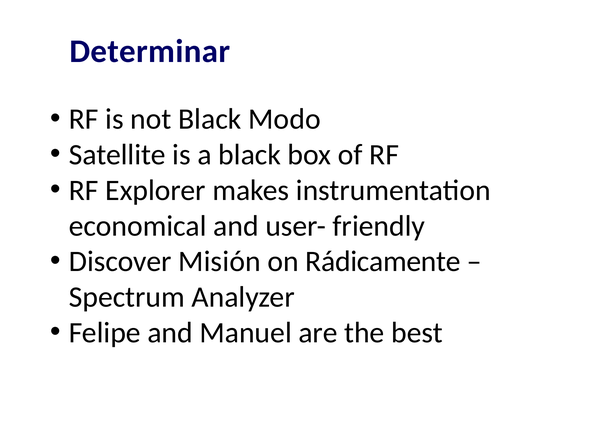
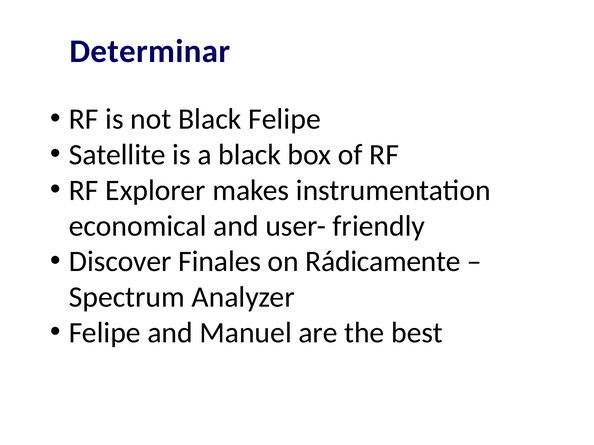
Black Modo: Modo -> Felipe
Misión: Misión -> Finales
